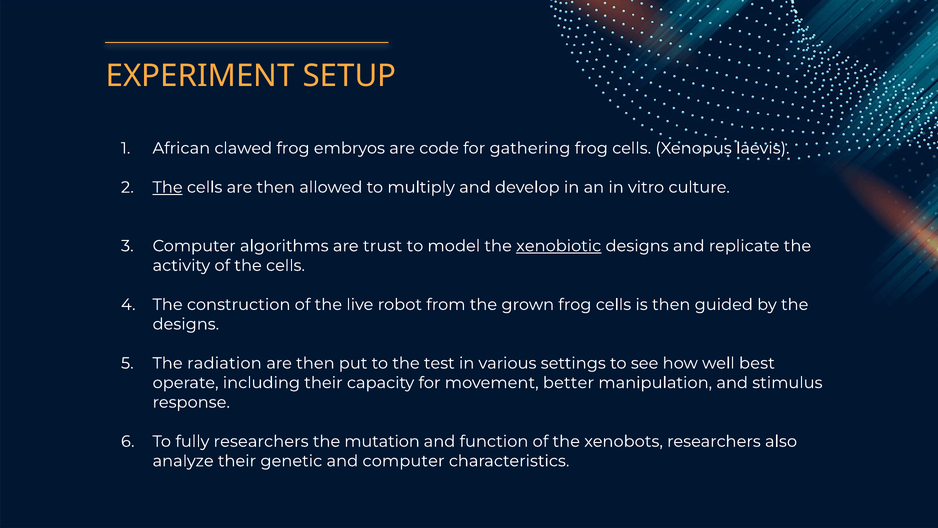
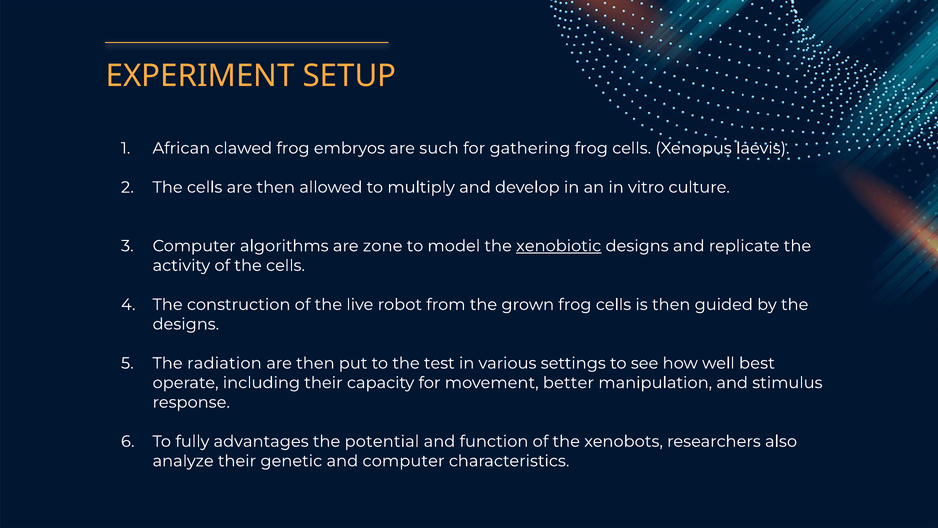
code: code -> such
The at (168, 187) underline: present -> none
trust: trust -> zone
fully researchers: researchers -> advantages
mutation: mutation -> potential
